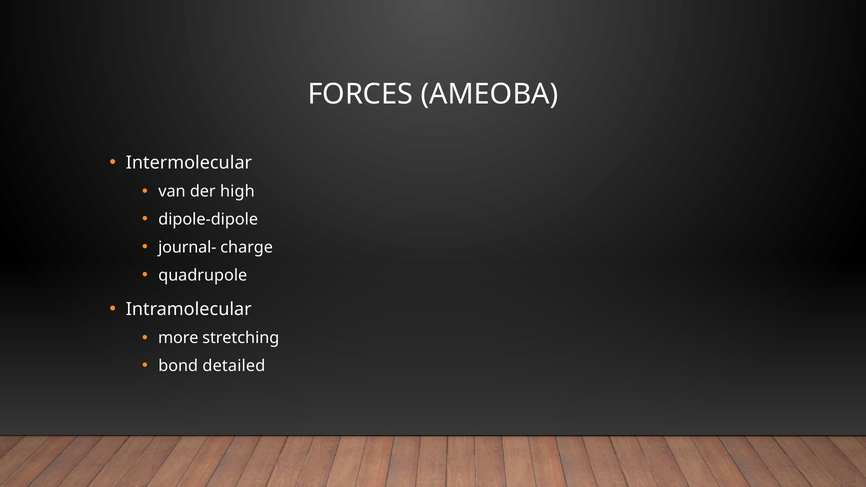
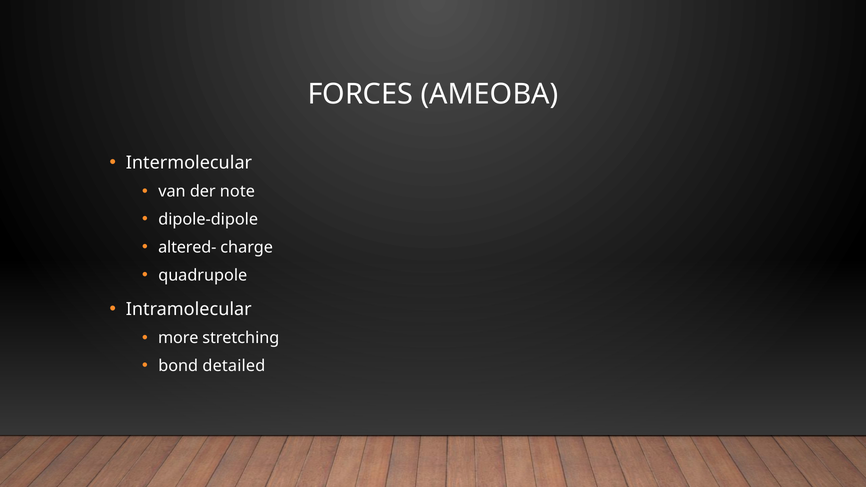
high: high -> note
journal-: journal- -> altered-
